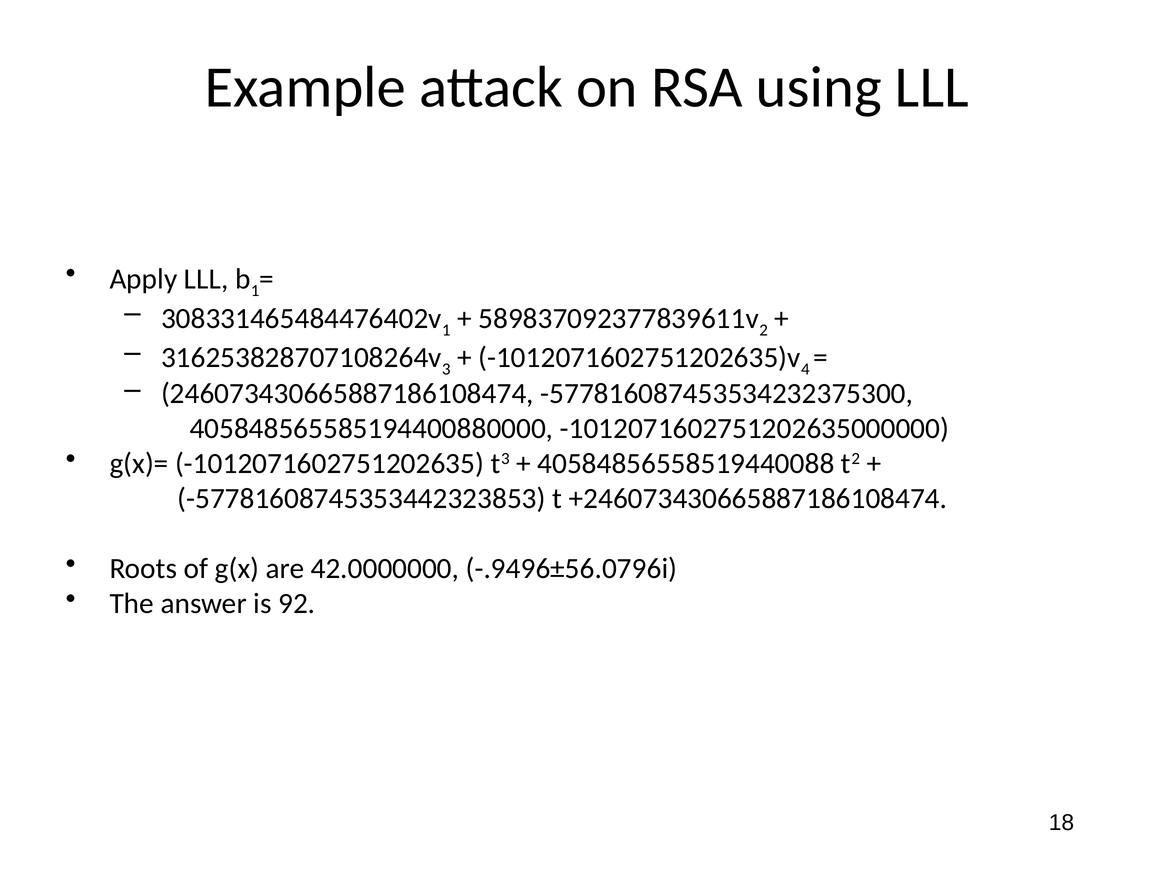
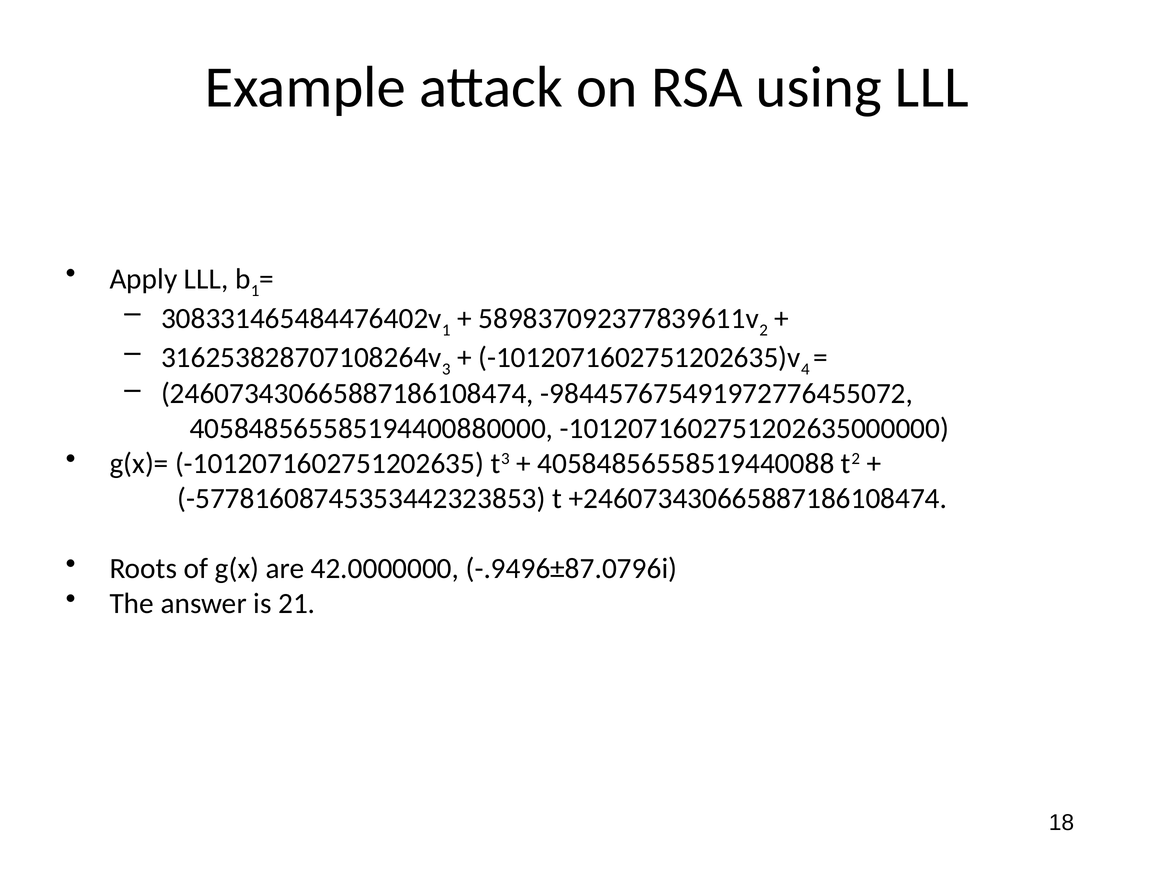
-577816087453534232375300: -577816087453534232375300 -> -984457675491972776455072
-.9496±56.0796i: -.9496±56.0796i -> -.9496±87.0796i
92: 92 -> 21
